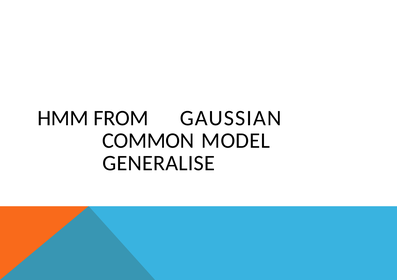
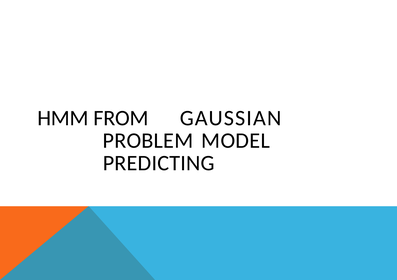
COMMON: COMMON -> PROBLEM
GENERALISE: GENERALISE -> PREDICTING
